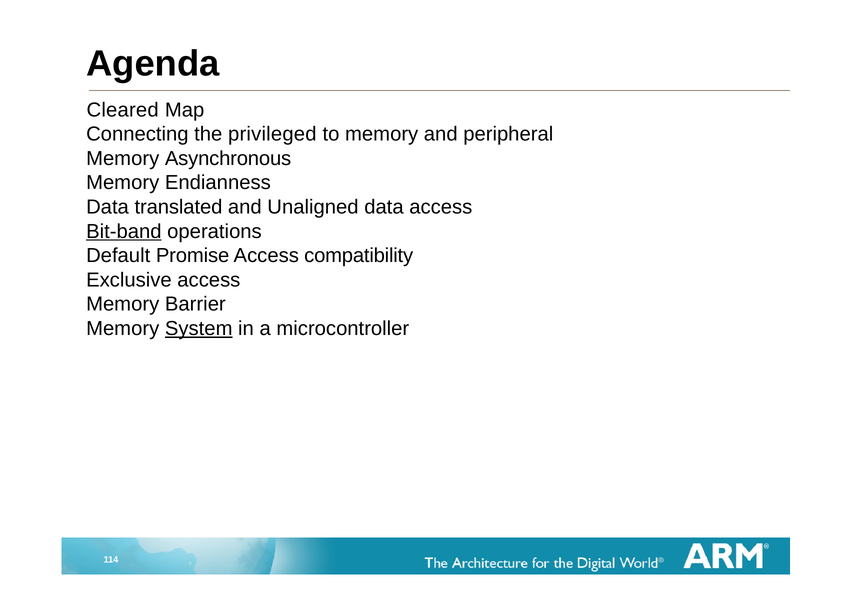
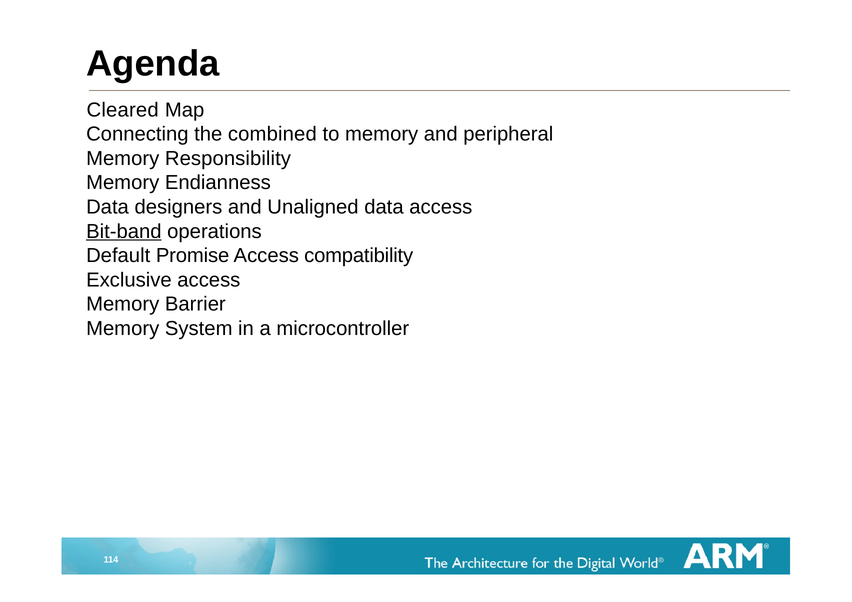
privileged: privileged -> combined
Asynchronous: Asynchronous -> Responsibility
translated: translated -> designers
System underline: present -> none
